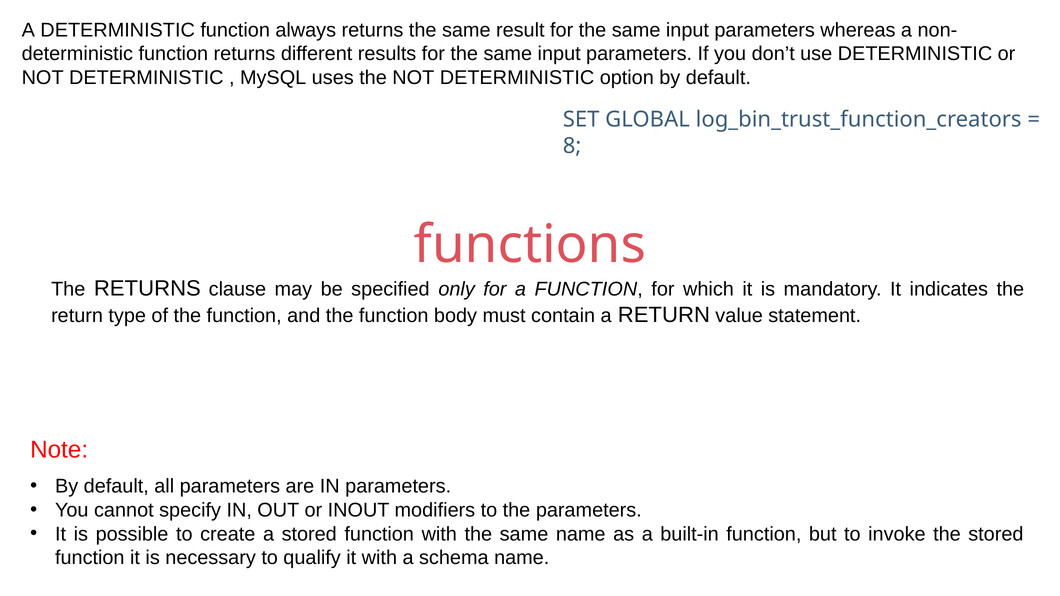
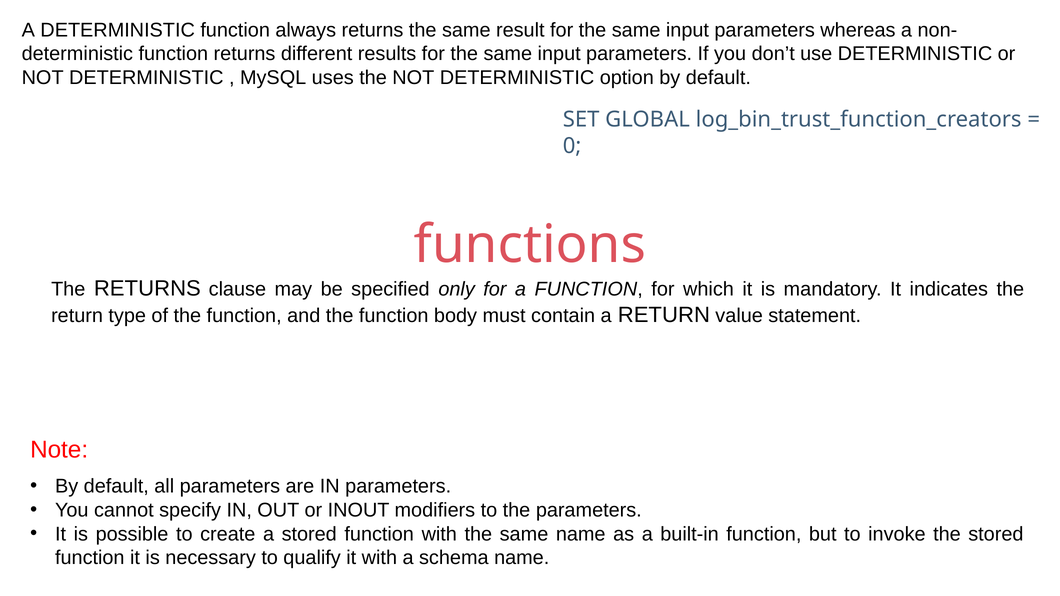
8: 8 -> 0
